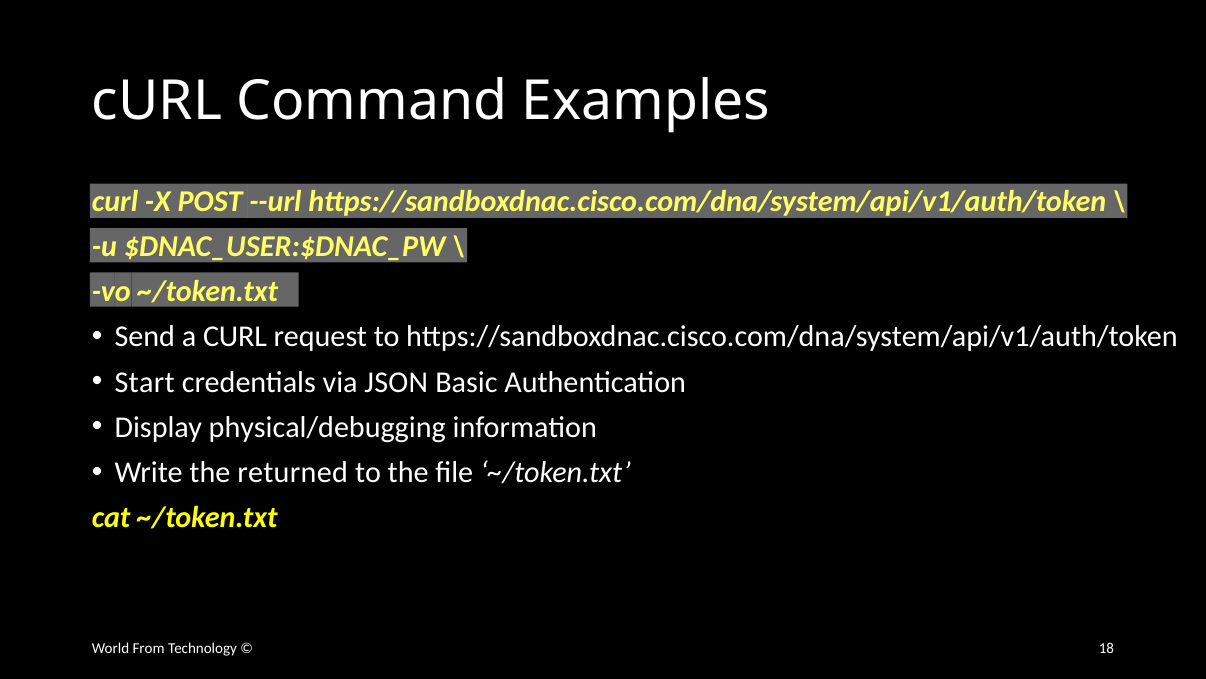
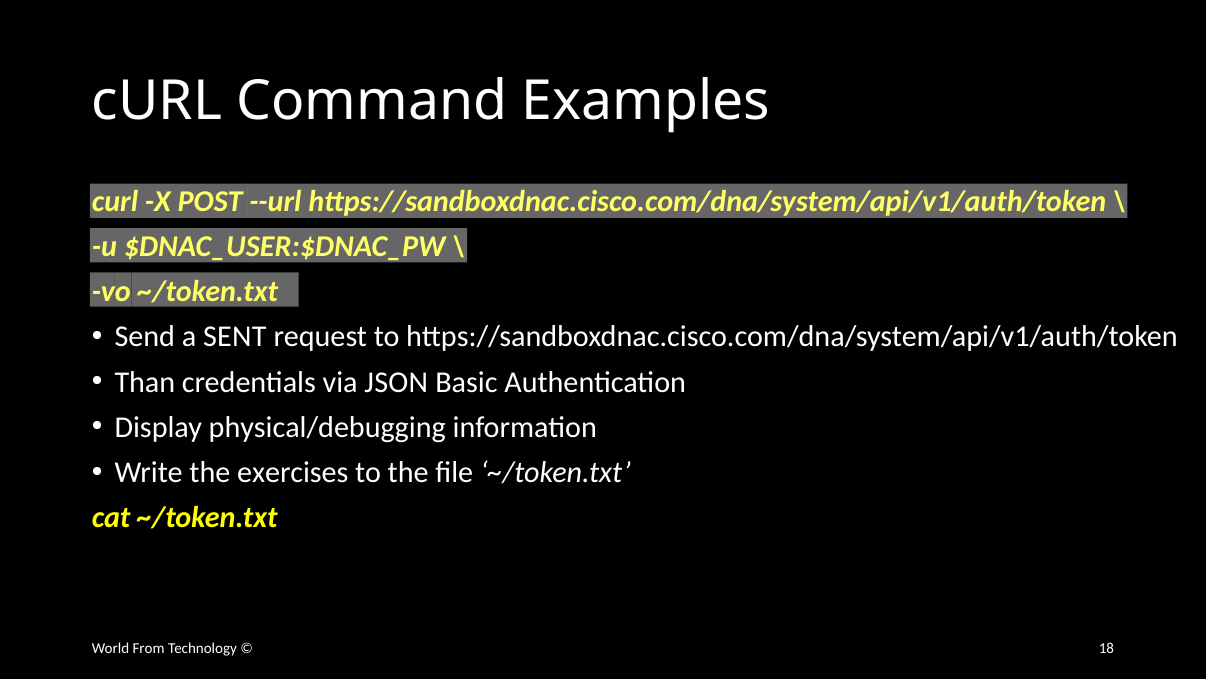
a CURL: CURL -> SENT
Start: Start -> Than
returned: returned -> exercises
